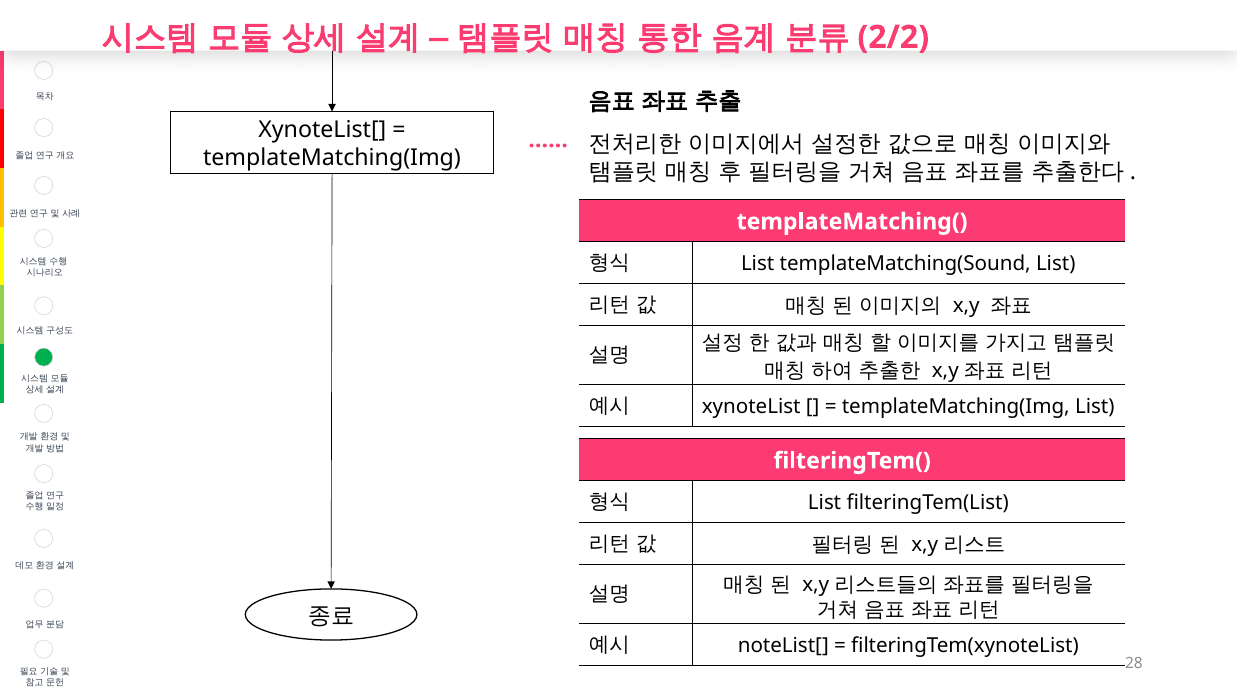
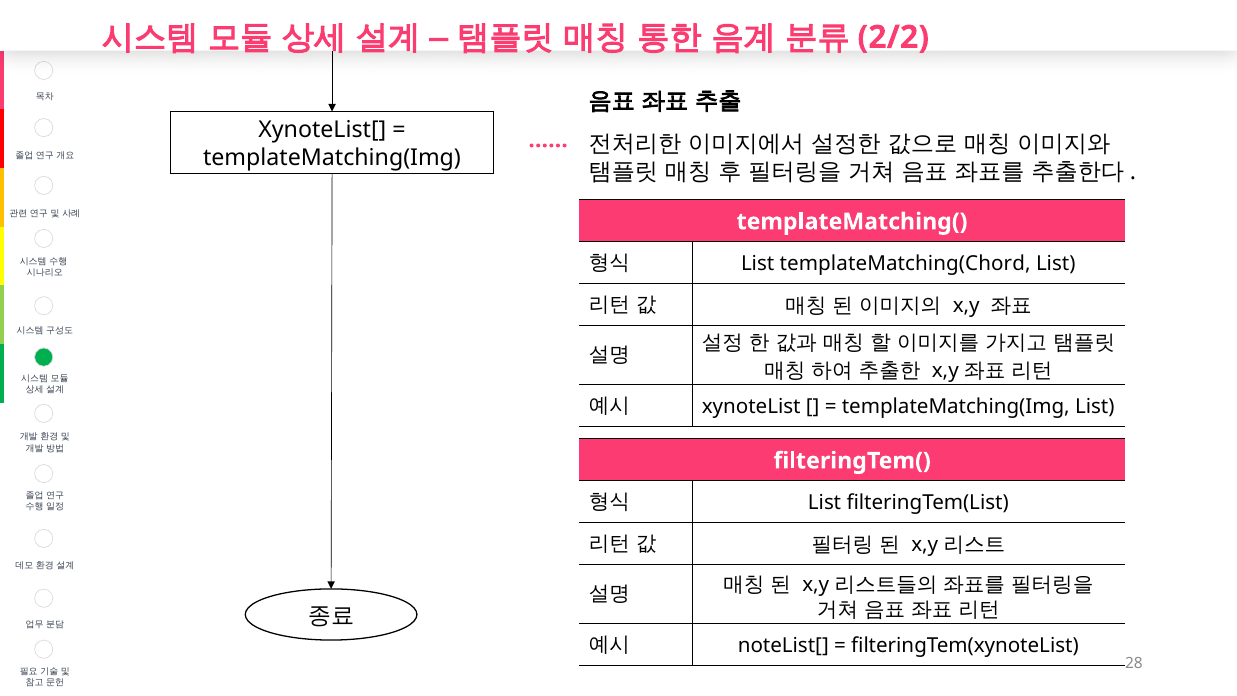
templateMatching(Sound: templateMatching(Sound -> templateMatching(Chord
